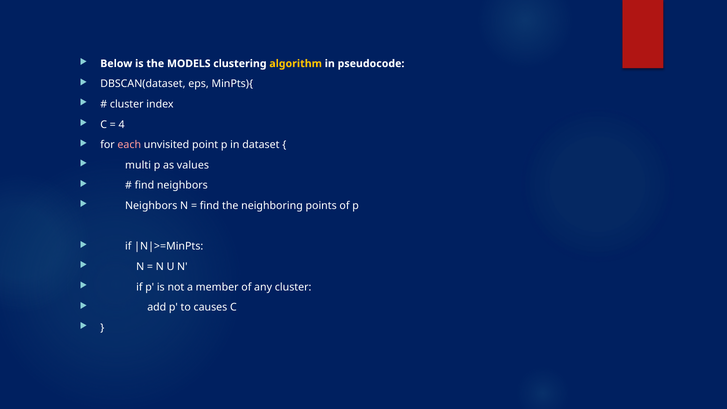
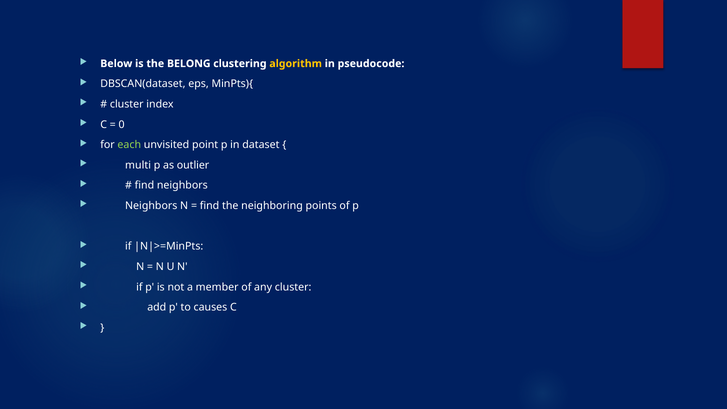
MODELS: MODELS -> BELONG
4: 4 -> 0
each colour: pink -> light green
values: values -> outlier
